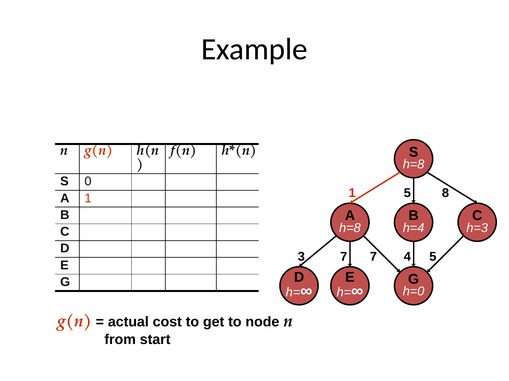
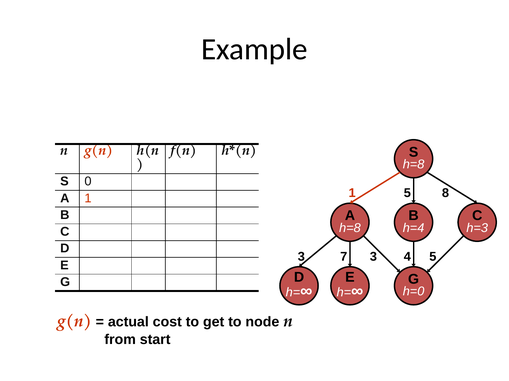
3 7: 7 -> 3
